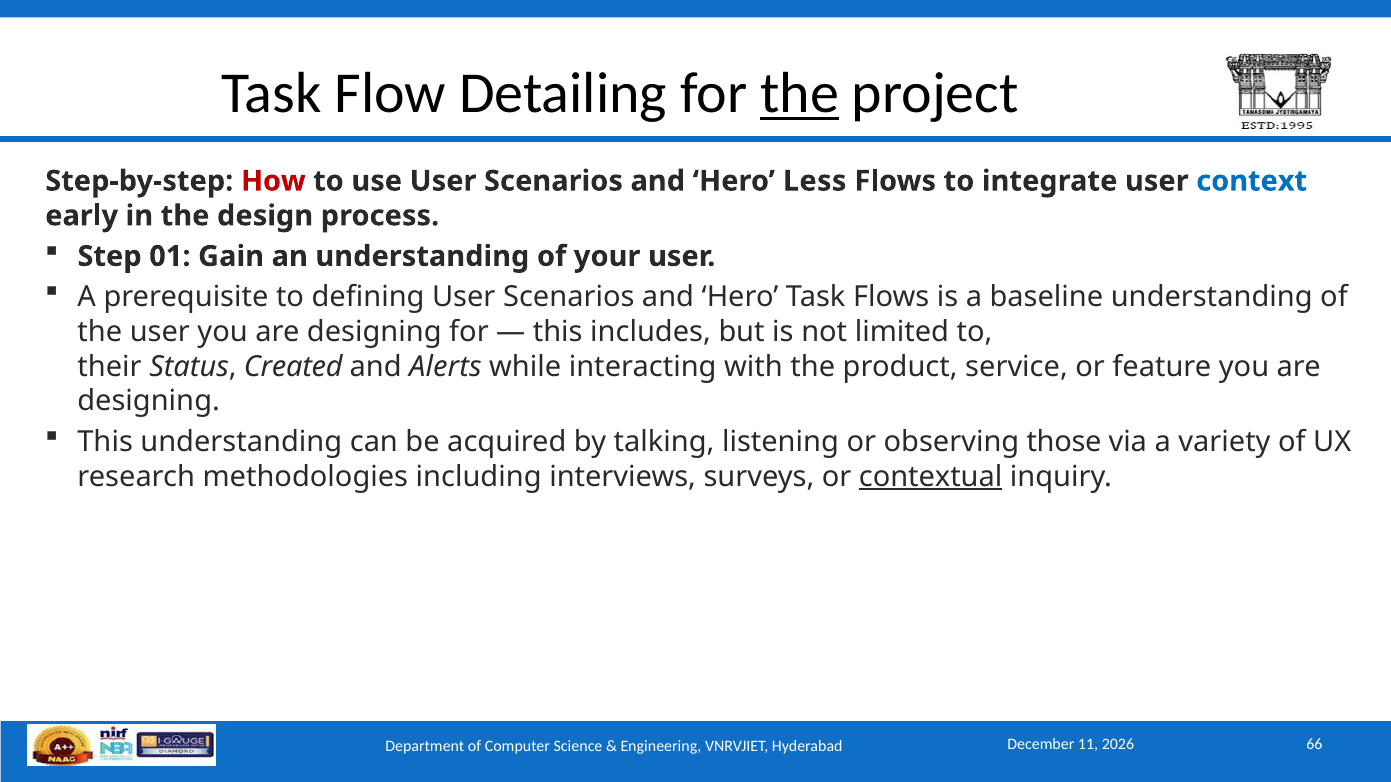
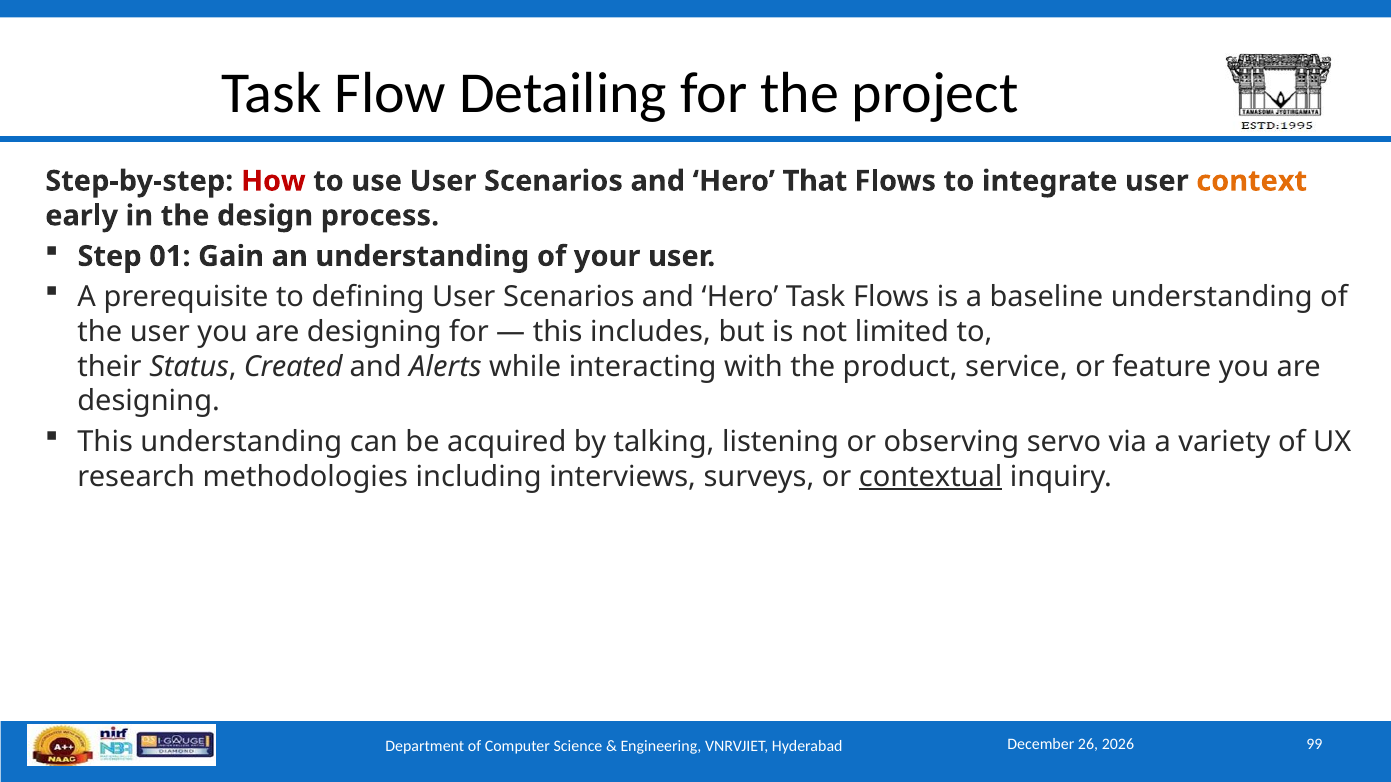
the at (800, 94) underline: present -> none
Less: Less -> That
context colour: blue -> orange
those: those -> servo
11: 11 -> 26
66: 66 -> 99
